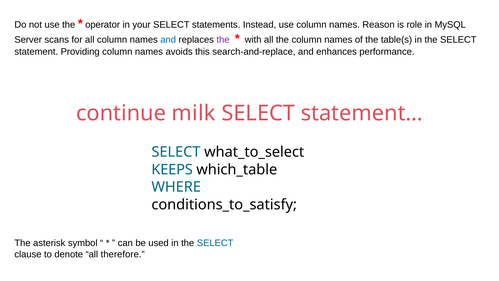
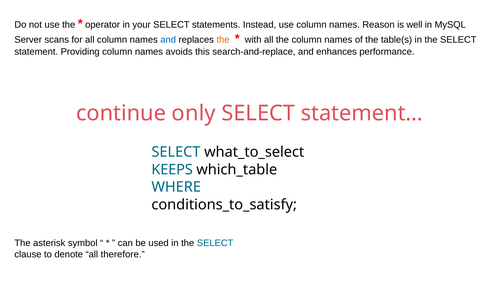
role: role -> well
the at (223, 40) colour: purple -> orange
milk: milk -> only
